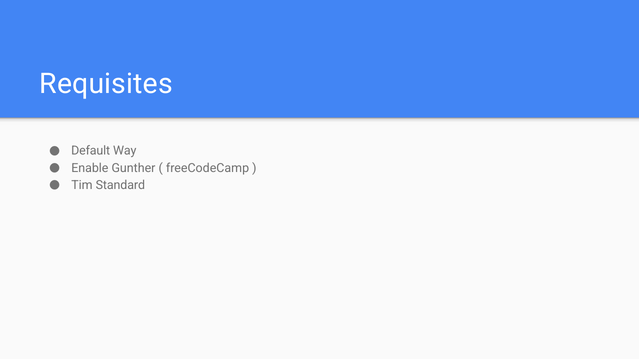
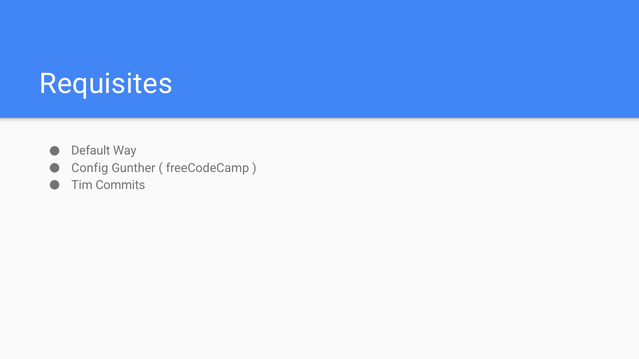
Enable: Enable -> Config
Standard: Standard -> Commits
